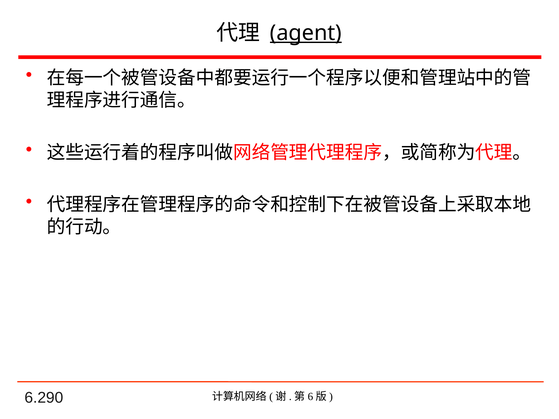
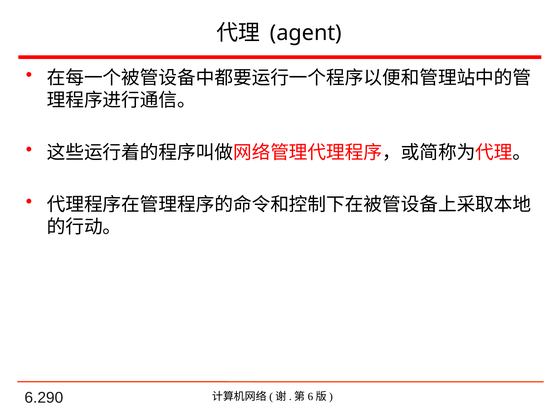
agent underline: present -> none
